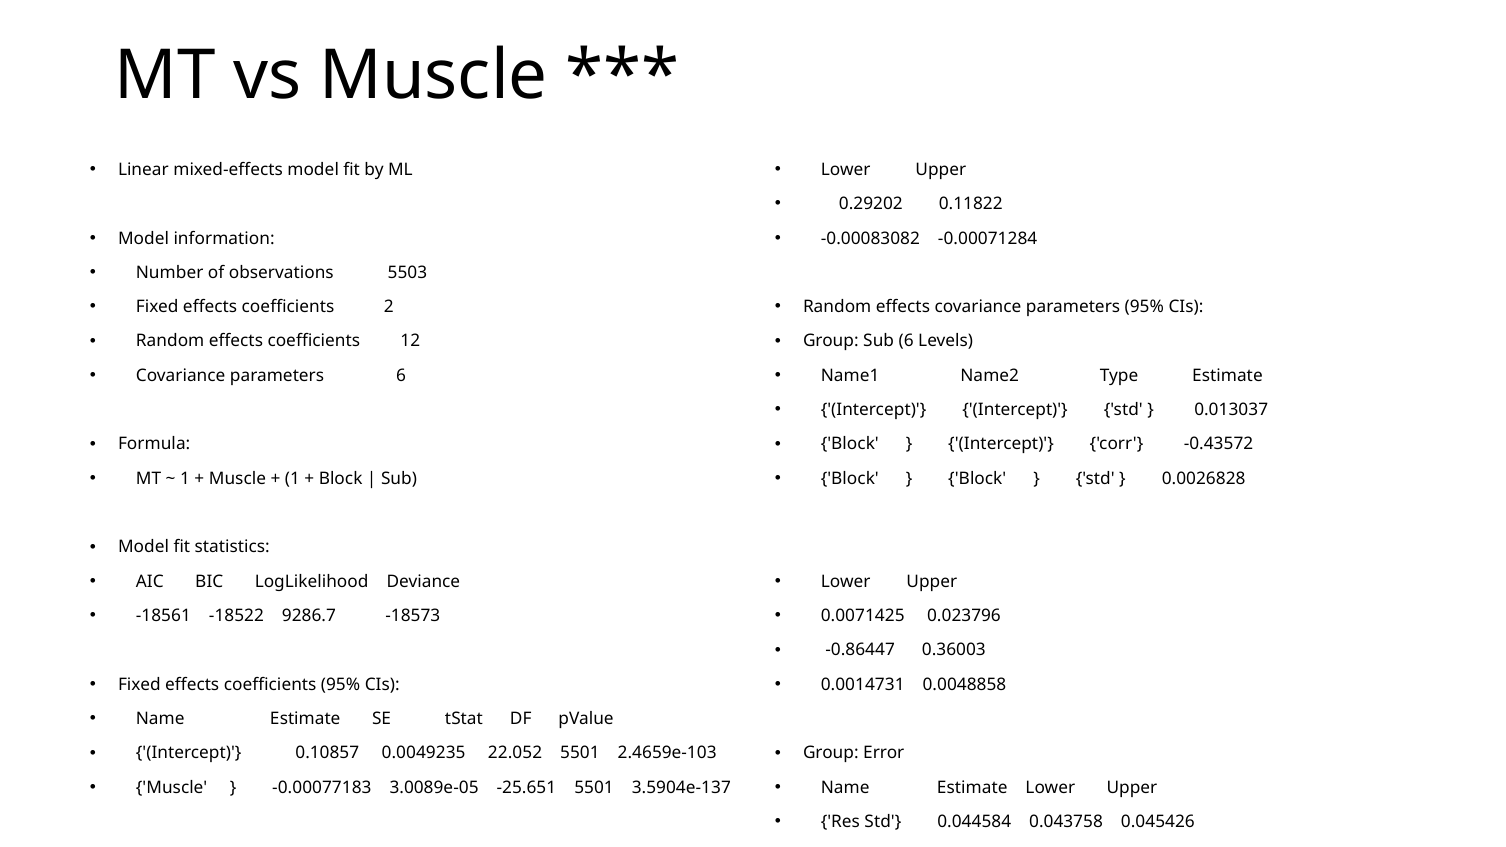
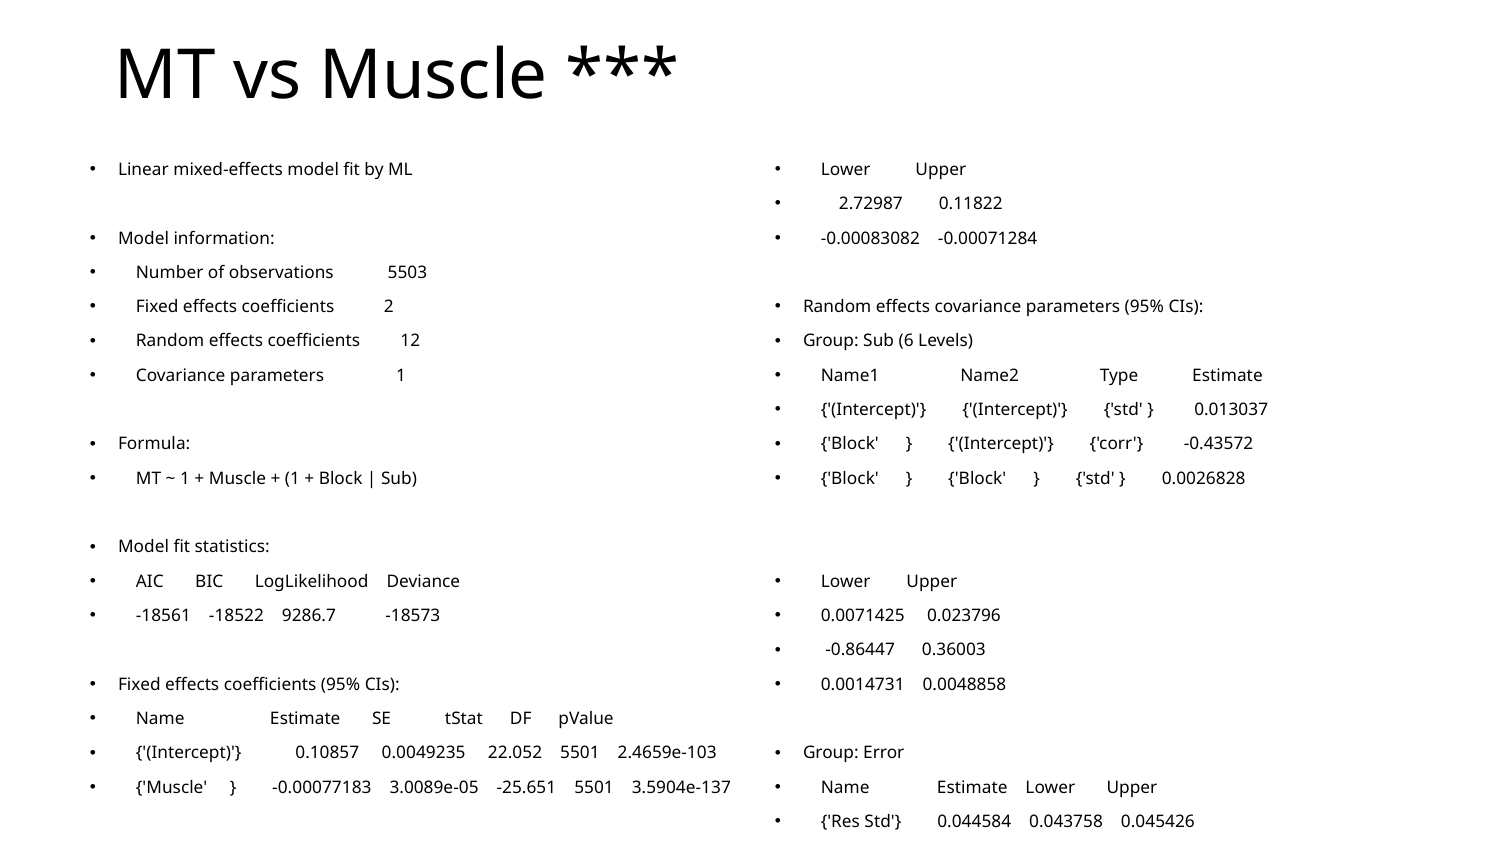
0.29202: 0.29202 -> 2.72987
parameters 6: 6 -> 1
